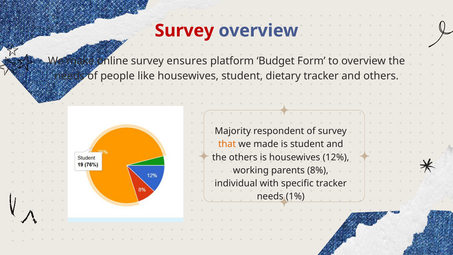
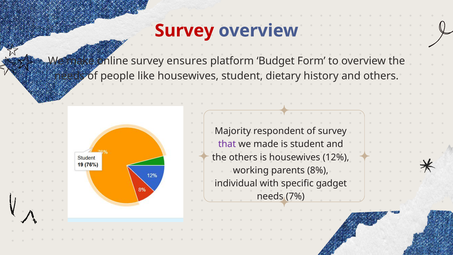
dietary tracker: tracker -> history
that colour: orange -> purple
specific tracker: tracker -> gadget
1%: 1% -> 7%
